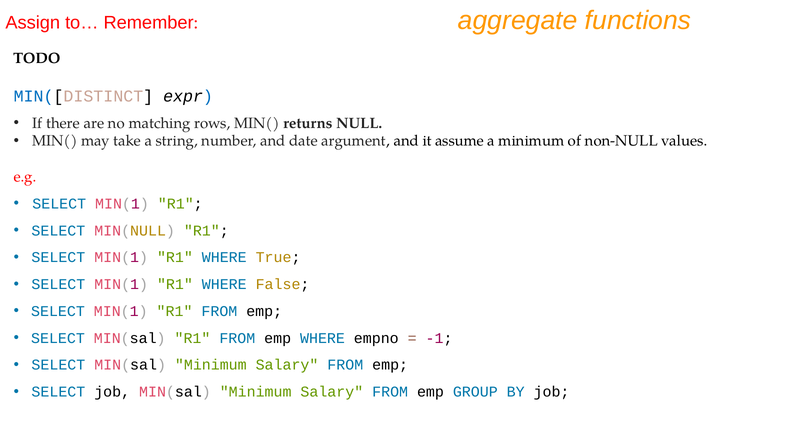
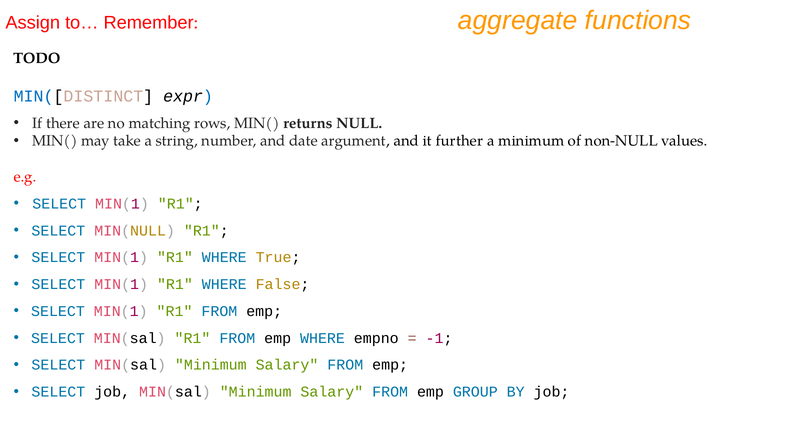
assume: assume -> further
